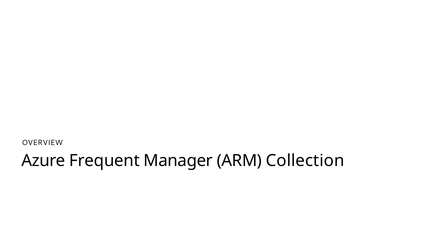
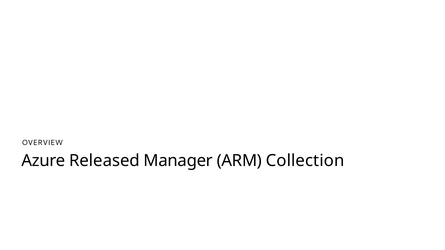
Frequent: Frequent -> Released
